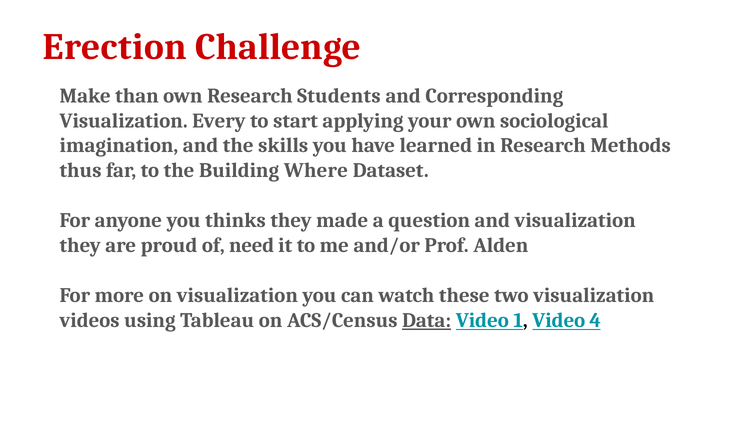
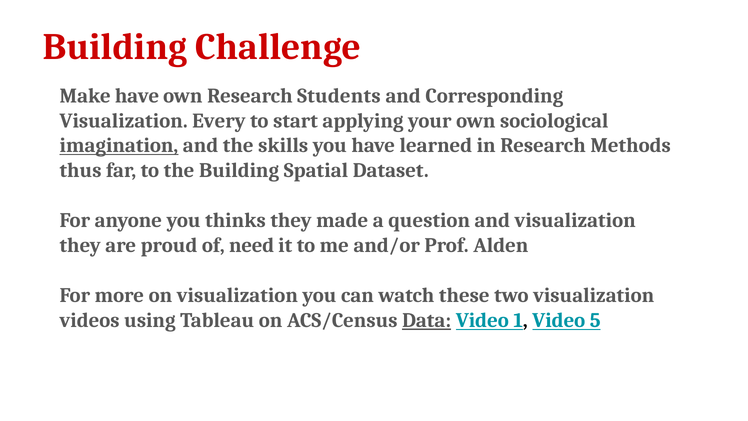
Erection at (115, 47): Erection -> Building
Make than: than -> have
imagination underline: none -> present
Where: Where -> Spatial
4: 4 -> 5
